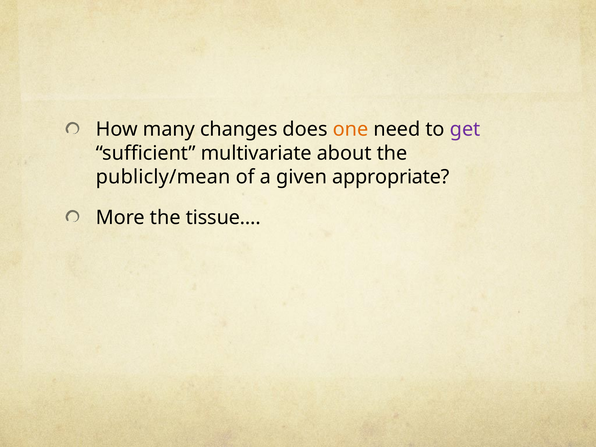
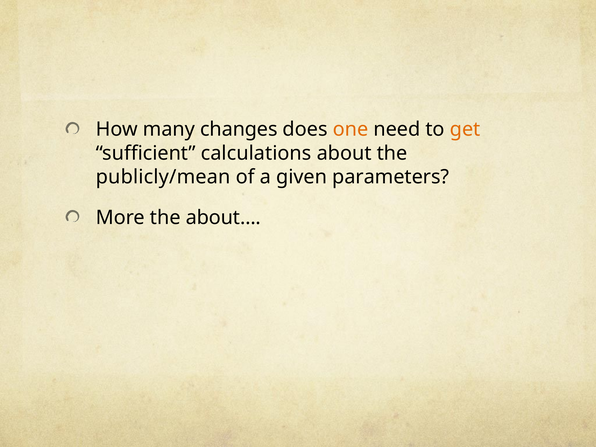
get colour: purple -> orange
multivariate: multivariate -> calculations
appropriate: appropriate -> parameters
tissue…: tissue… -> about…
